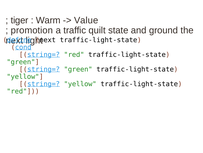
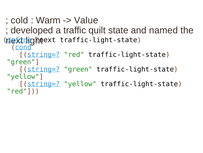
tiger: tiger -> cold
promotion: promotion -> developed
ground: ground -> named
